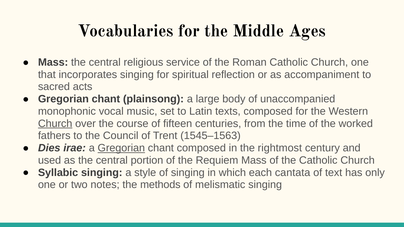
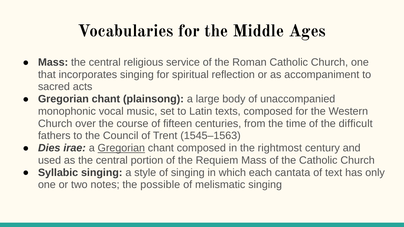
Church at (55, 124) underline: present -> none
worked: worked -> difficult
methods: methods -> possible
